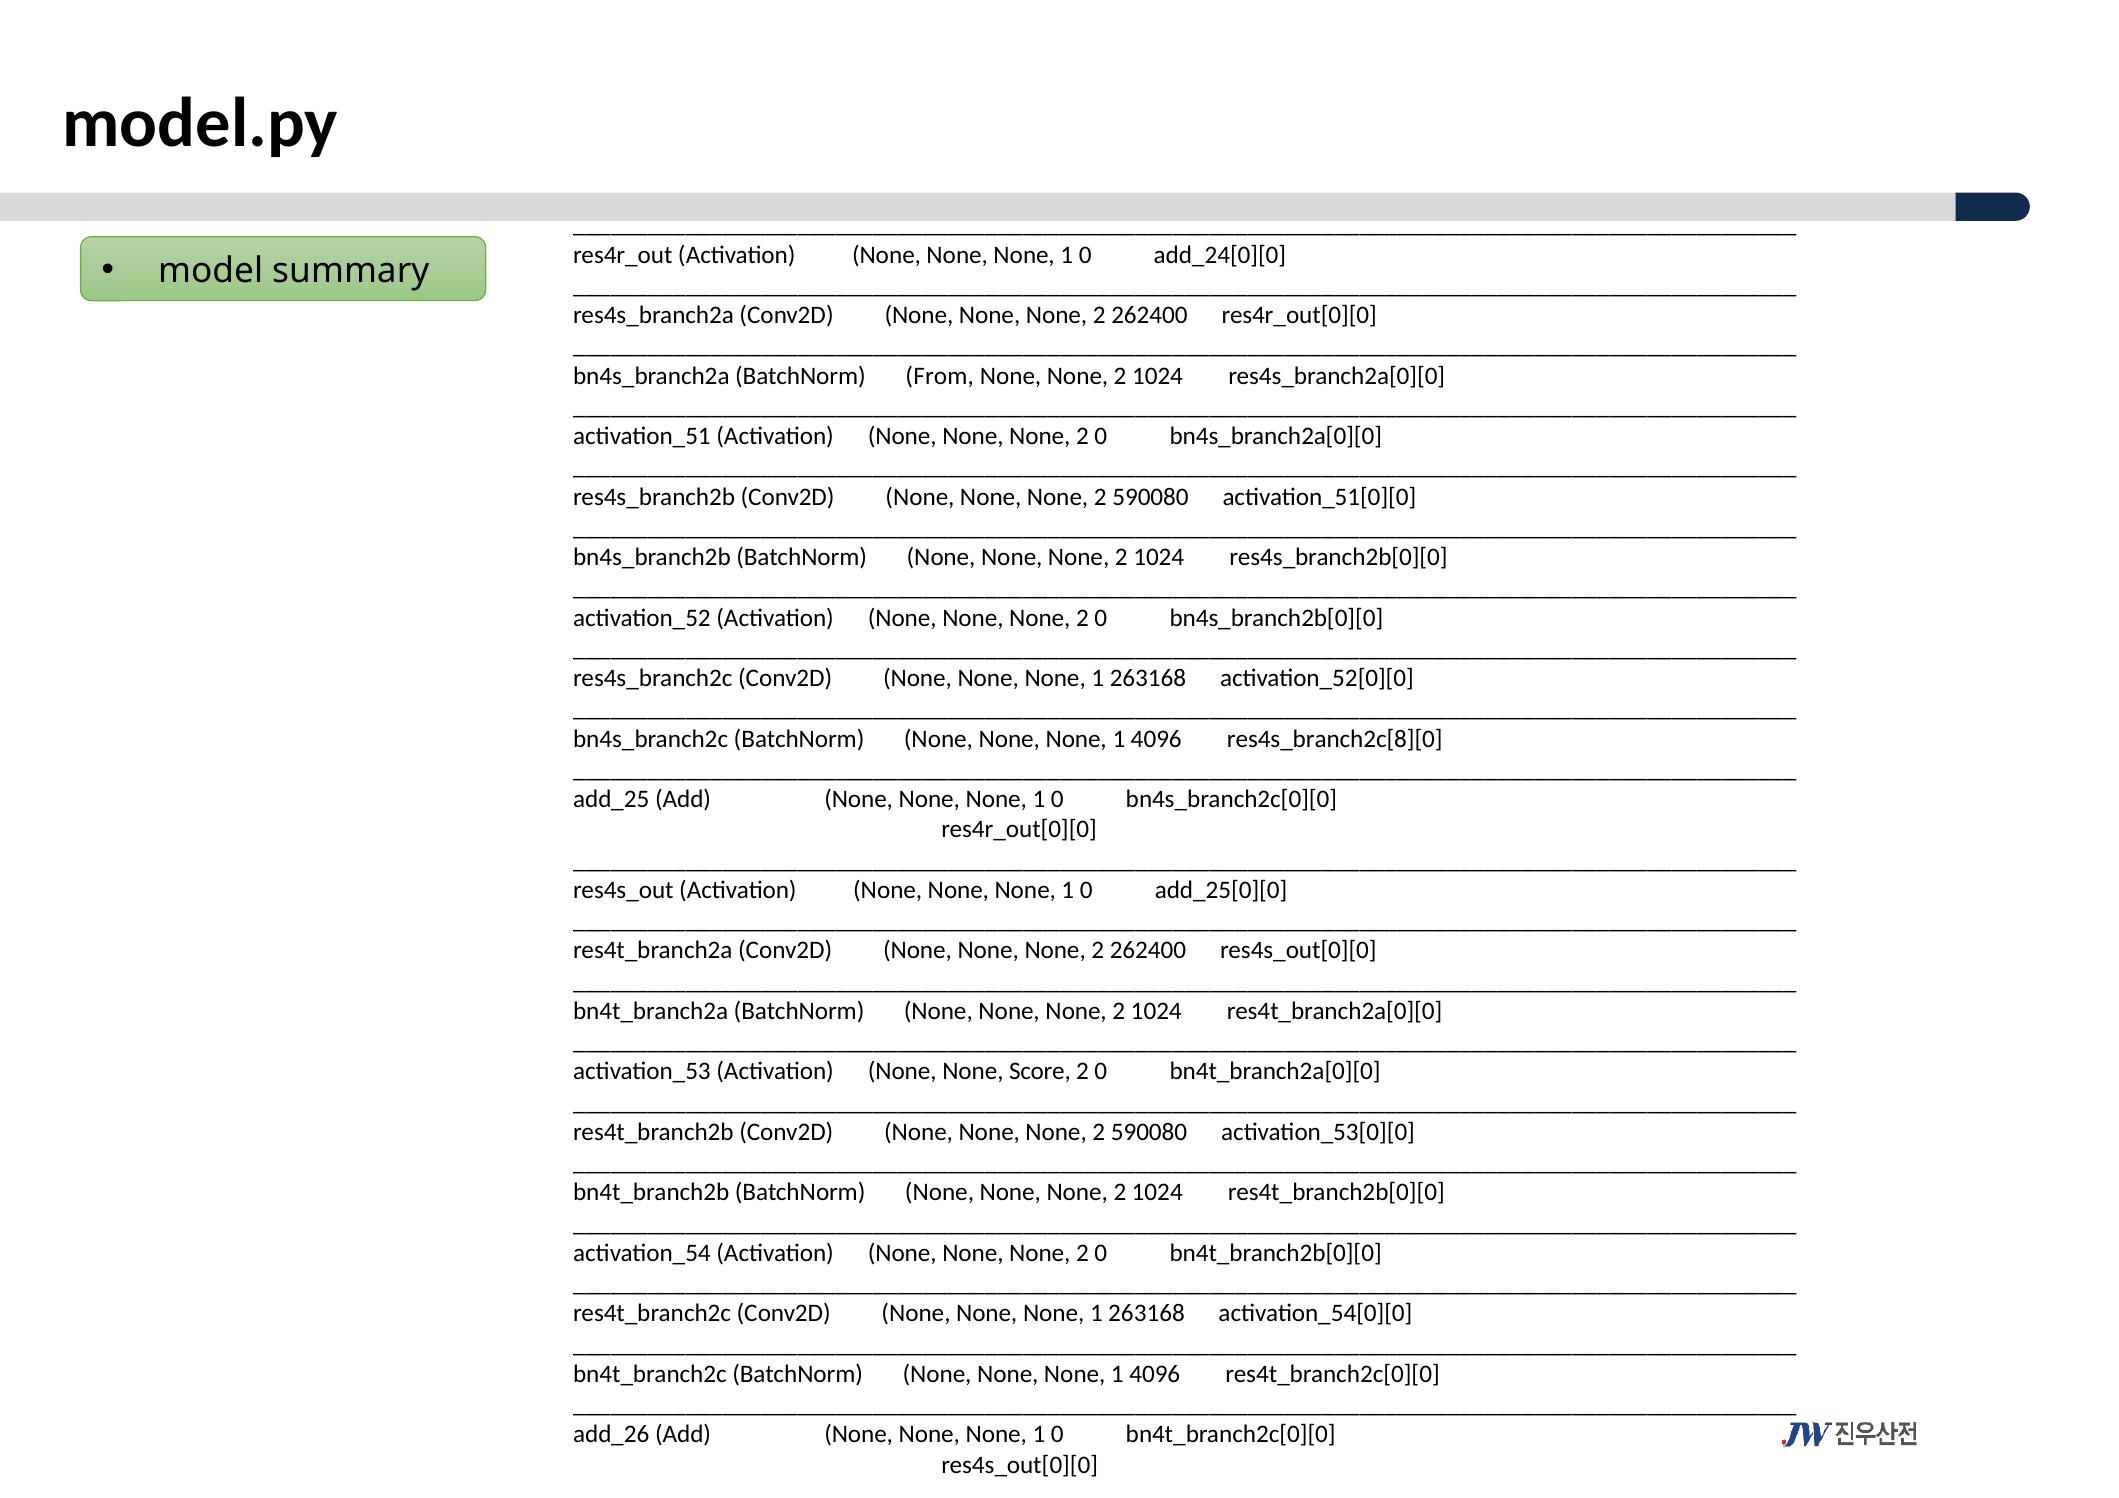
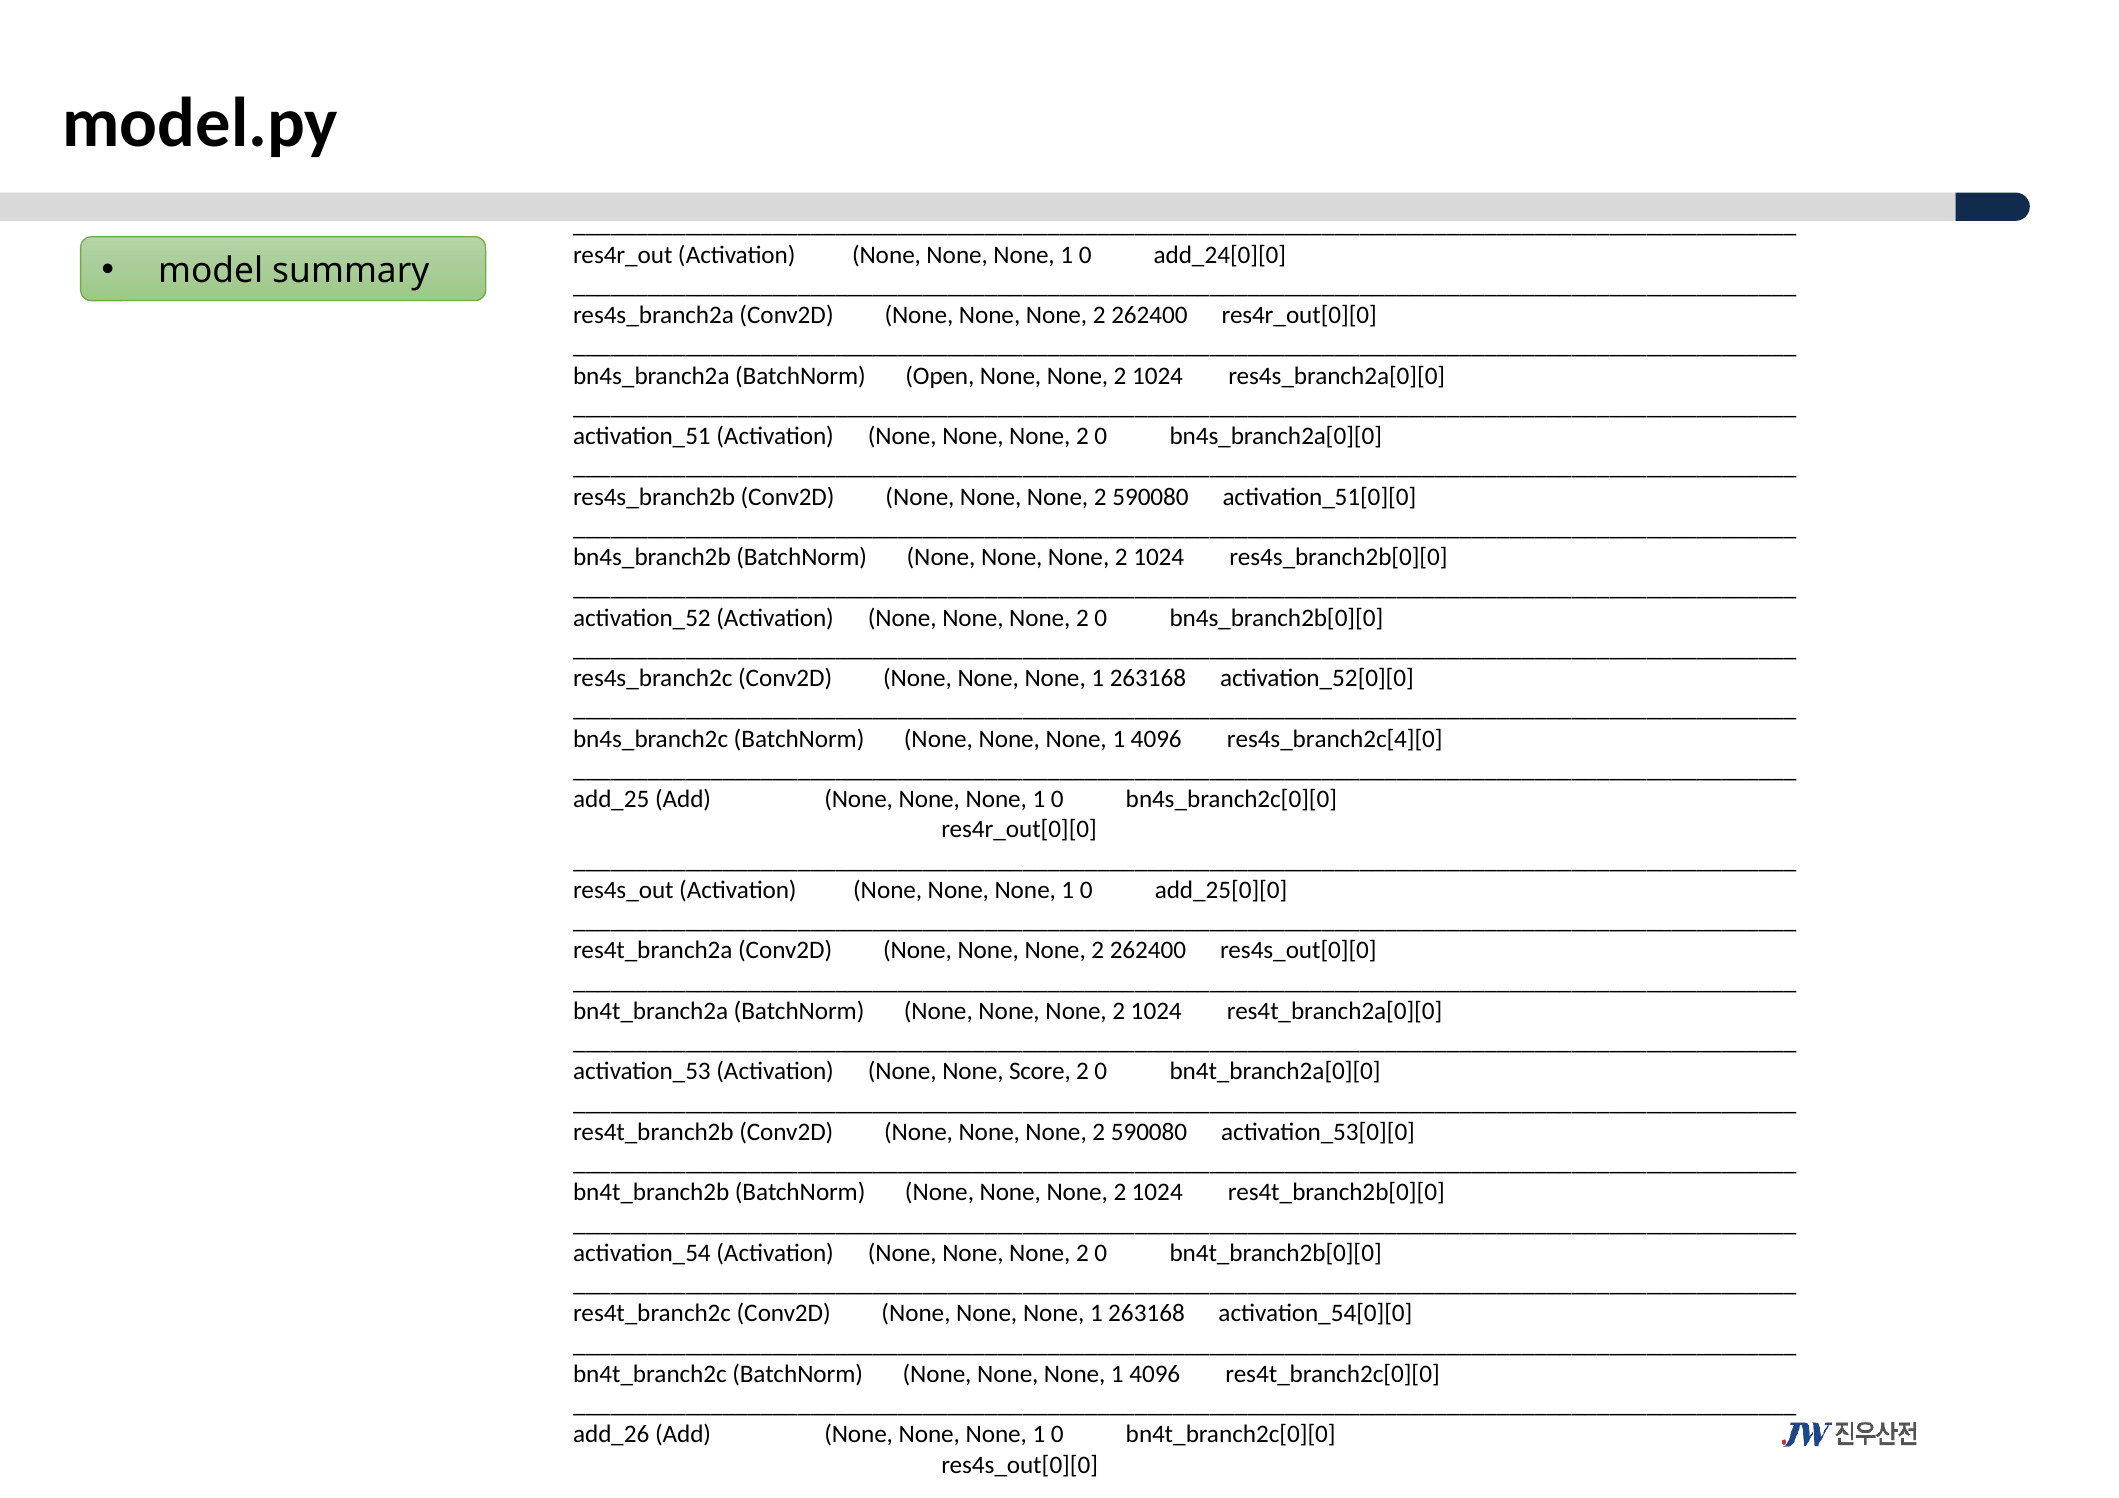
From: From -> Open
res4s_branch2c[8][0: res4s_branch2c[8][0 -> res4s_branch2c[4][0
